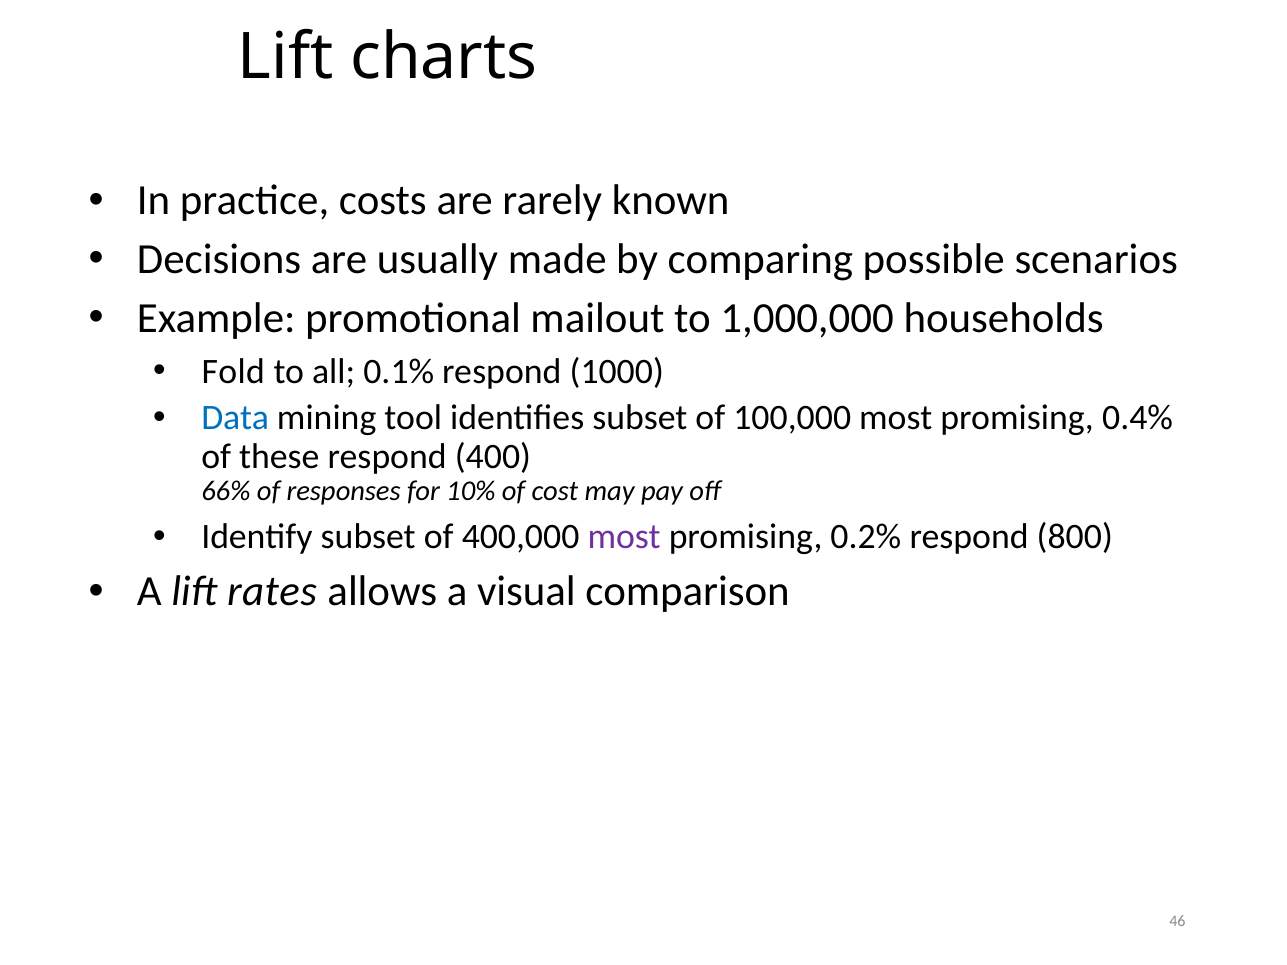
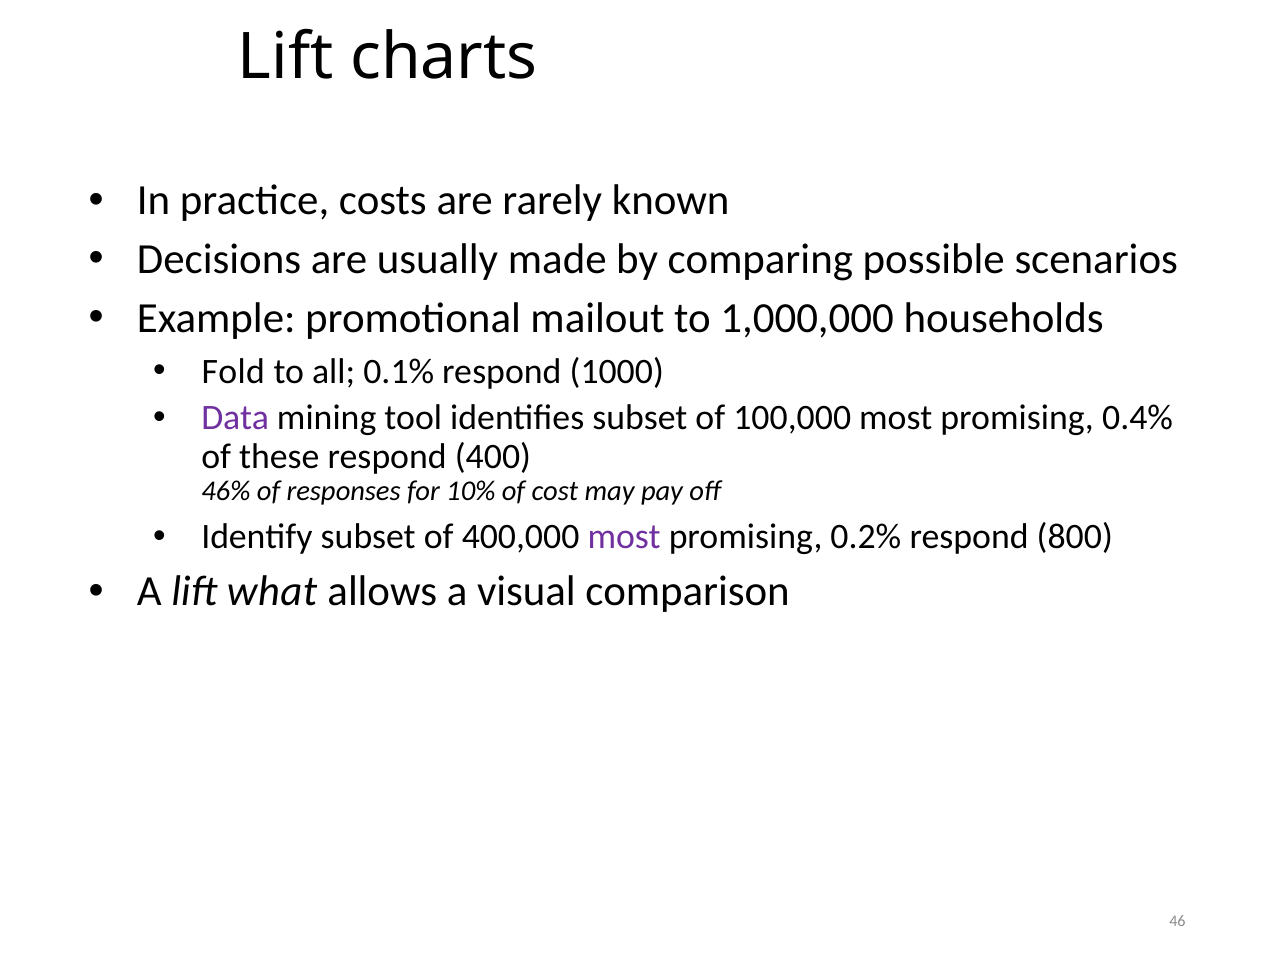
Data colour: blue -> purple
66%: 66% -> 46%
rates: rates -> what
